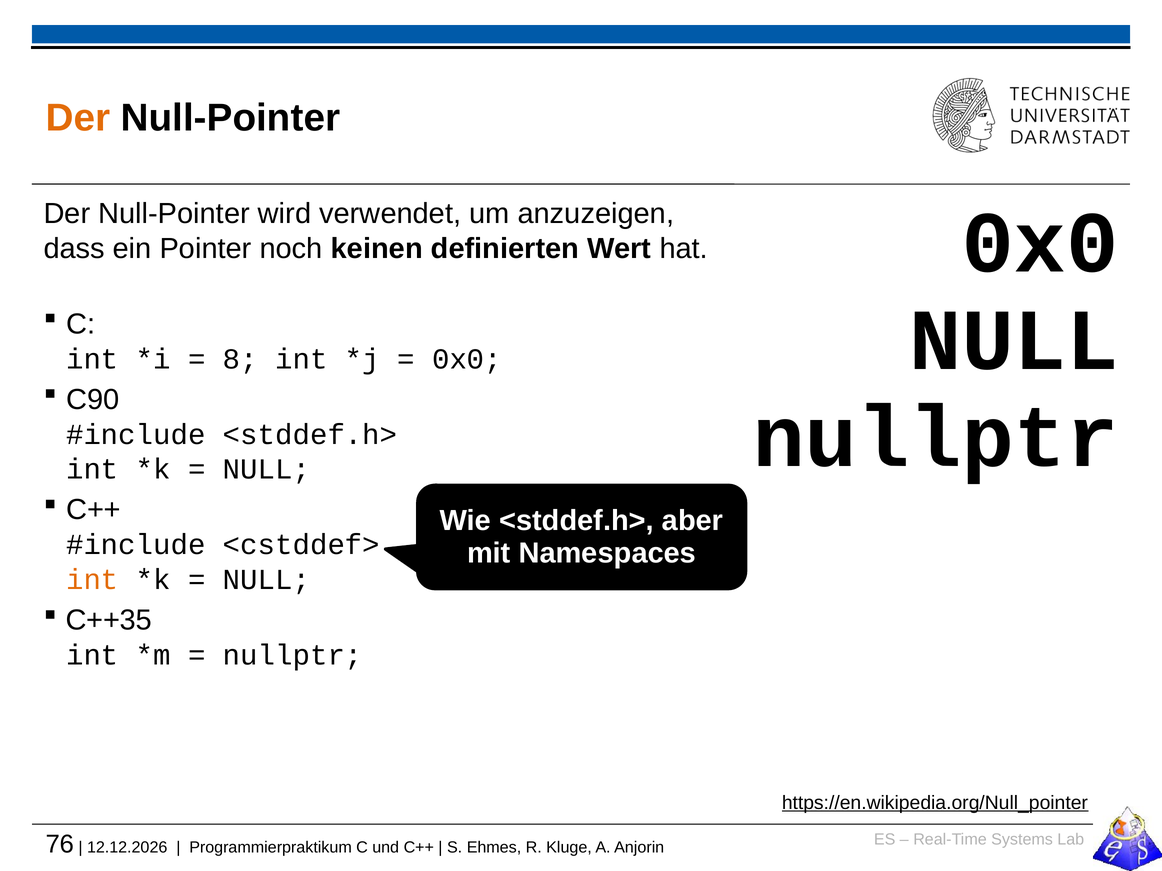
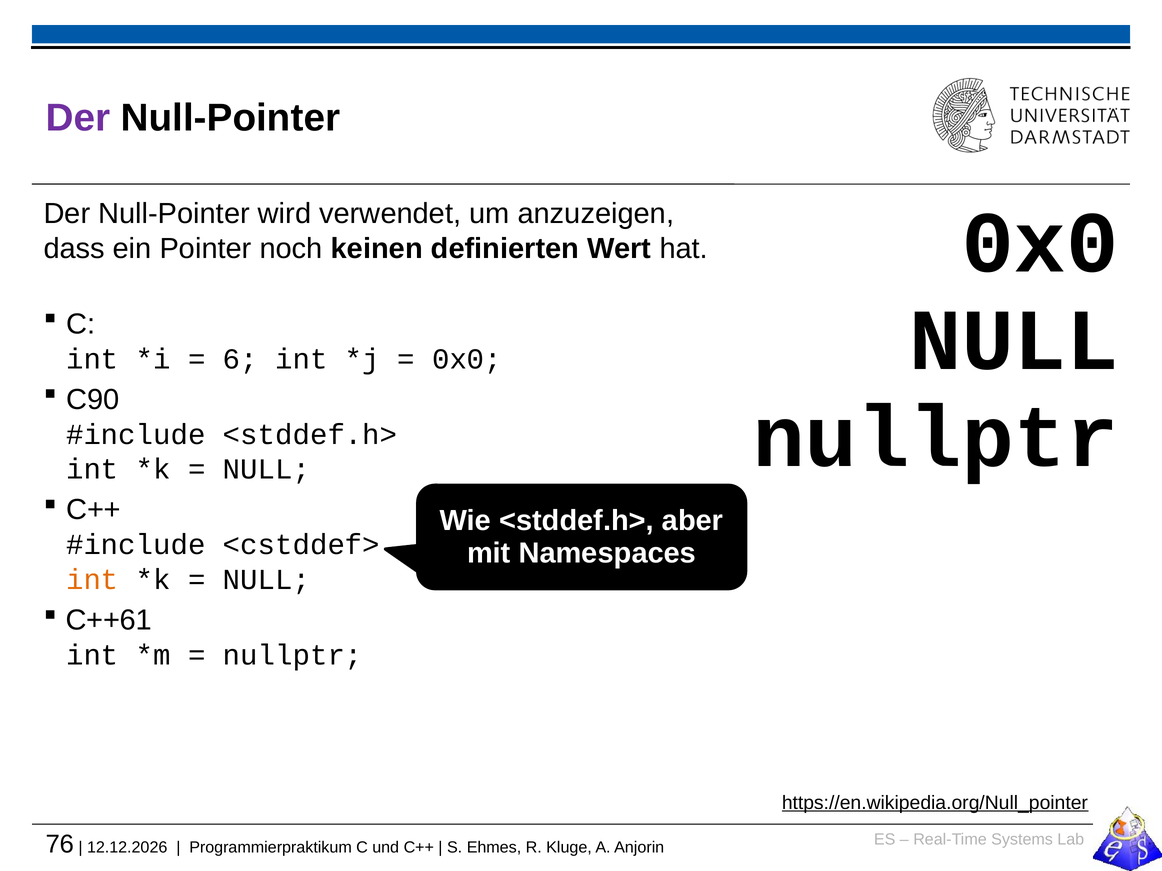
Der at (78, 118) colour: orange -> purple
8: 8 -> 6
C++35: C++35 -> C++61
